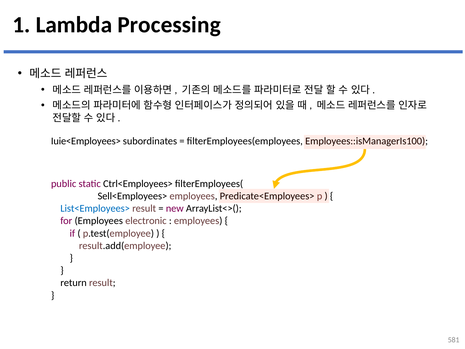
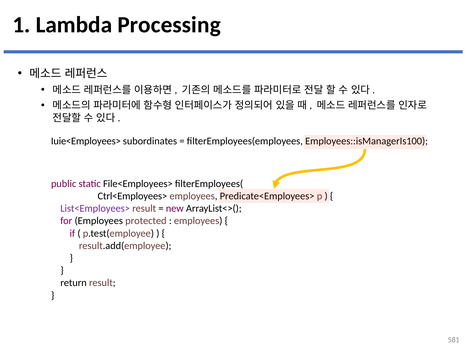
Ctrl<Employees>: Ctrl<Employees> -> File<Employees>
Sell<Employees>: Sell<Employees> -> Ctrl<Employees>
List<Employees> colour: blue -> purple
electronic: electronic -> protected
